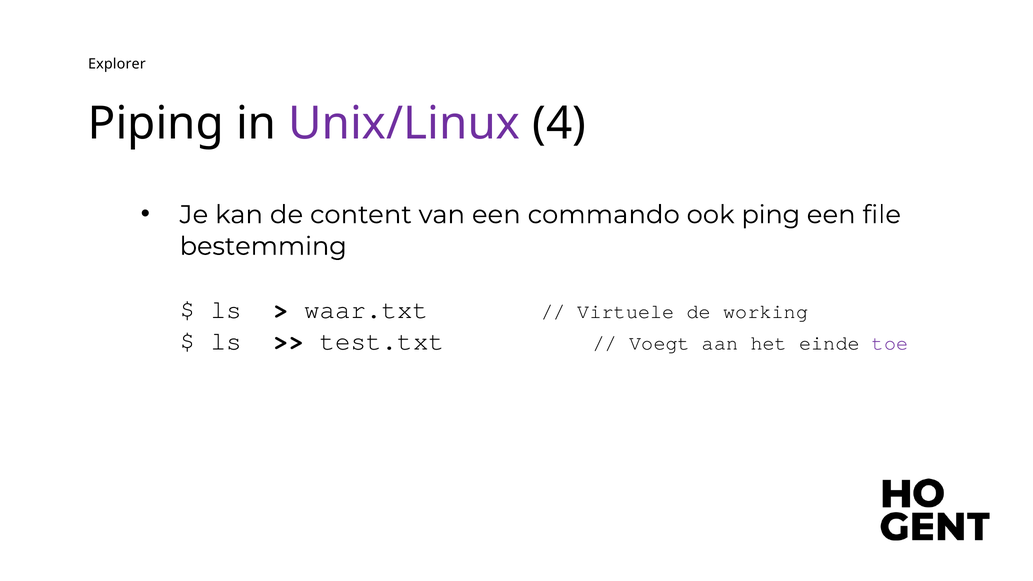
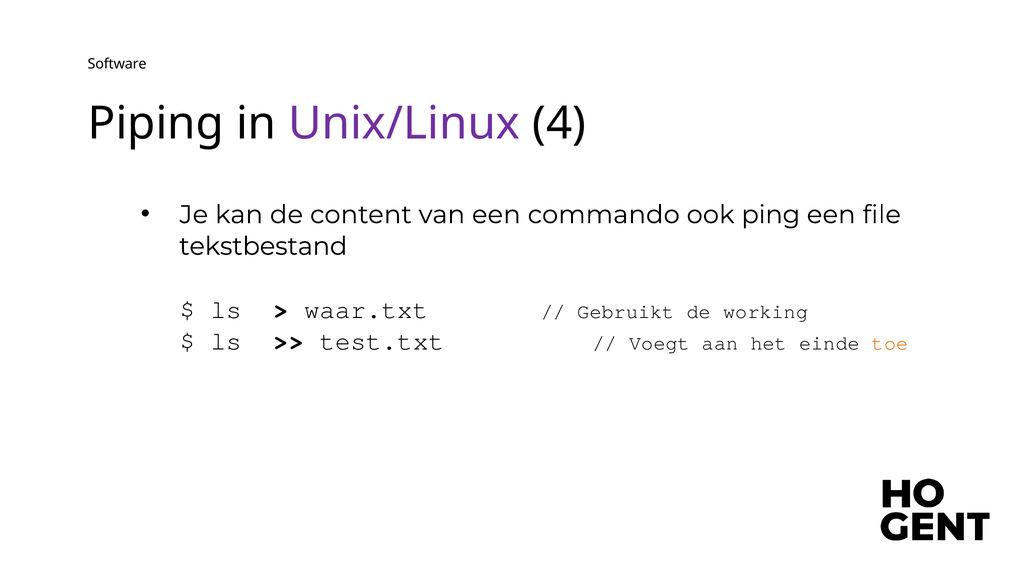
Explorer: Explorer -> Software
bestemming: bestemming -> tekstbestand
Virtuele: Virtuele -> Gebruikt
toe colour: purple -> orange
